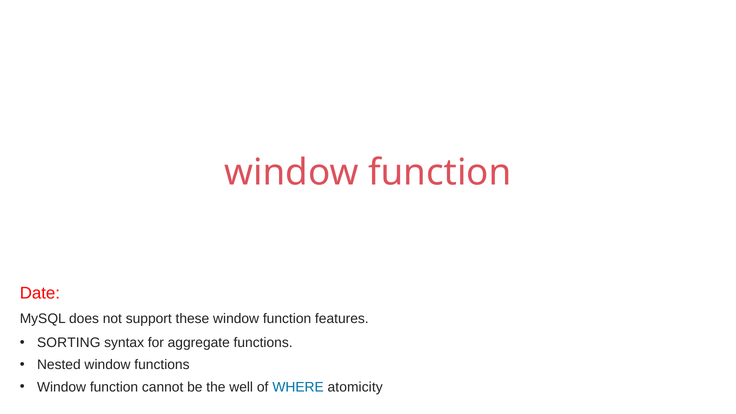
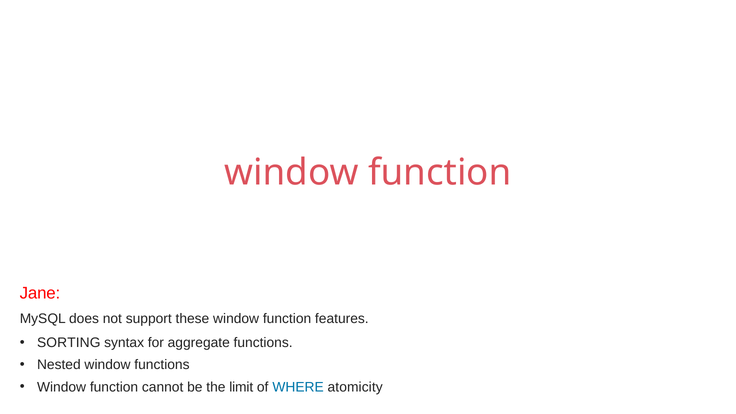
Date: Date -> Jane
well: well -> limit
